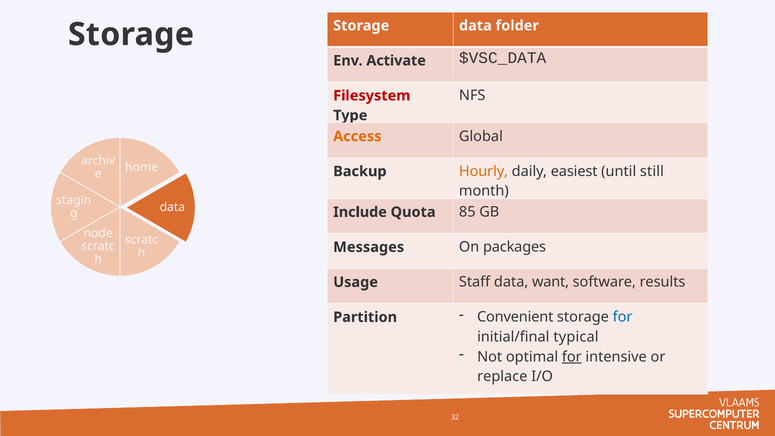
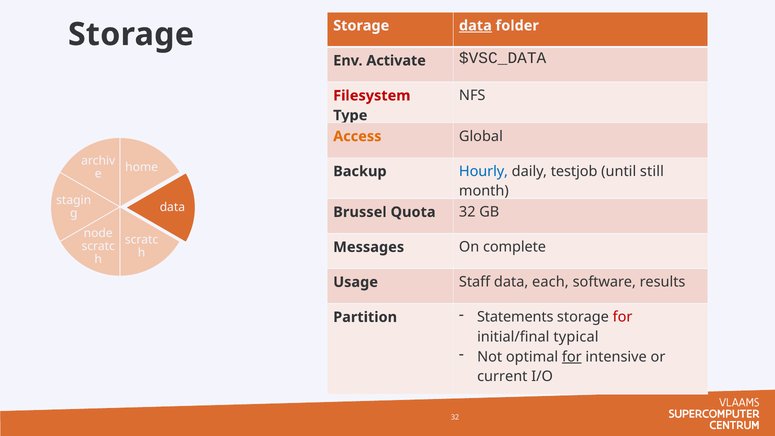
data at (475, 26) underline: none -> present
Hourly colour: orange -> blue
easiest: easiest -> testjob
Include: Include -> Brussel
Quota 85: 85 -> 32
packages: packages -> complete
want: want -> each
Convenient: Convenient -> Statements
for at (623, 317) colour: blue -> red
replace: replace -> current
